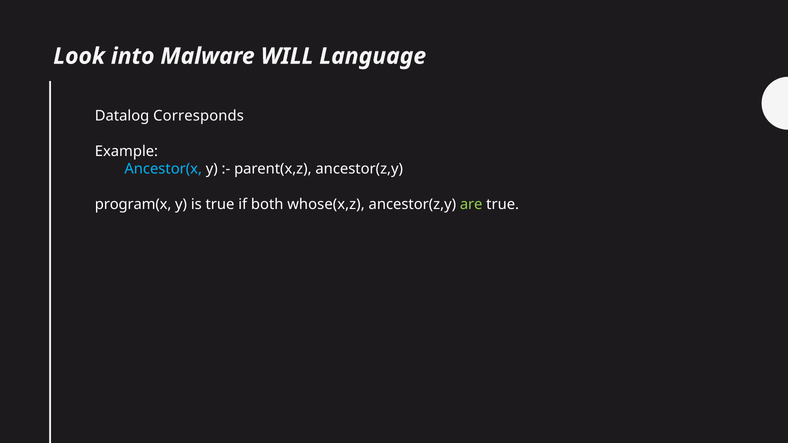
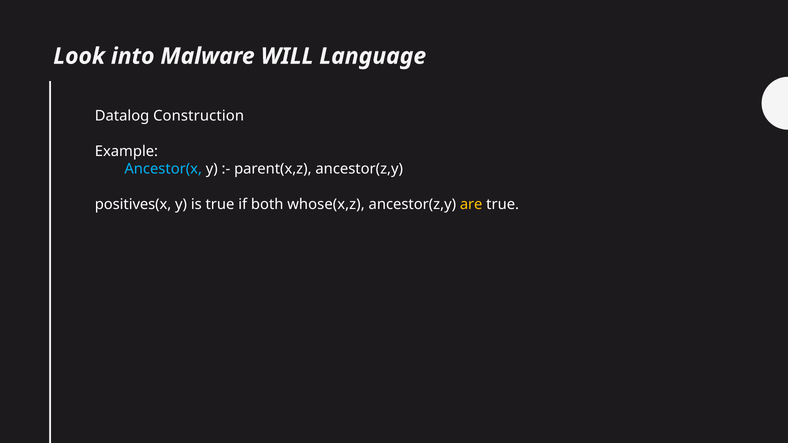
Corresponds: Corresponds -> Construction
program(x: program(x -> positives(x
are colour: light green -> yellow
